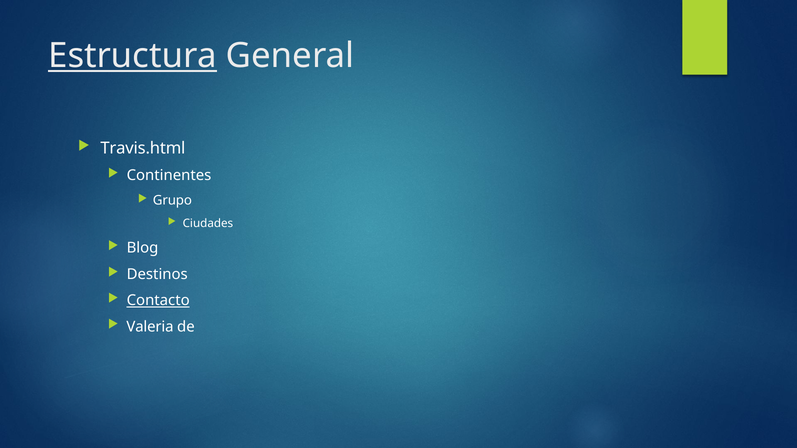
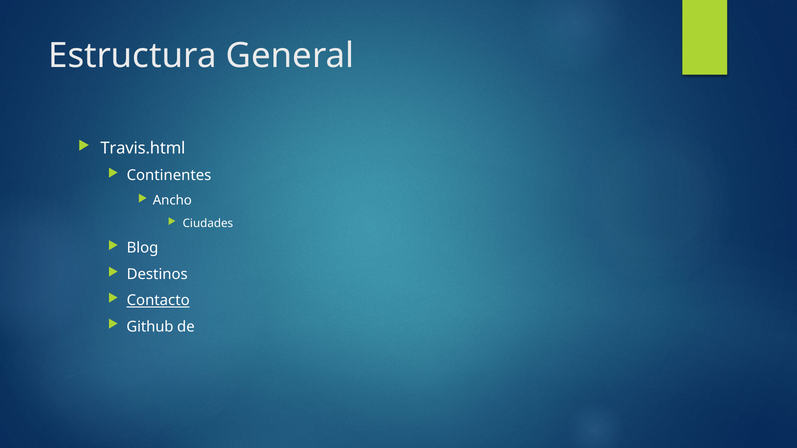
Estructura underline: present -> none
Grupo: Grupo -> Ancho
Valeria: Valeria -> Github
